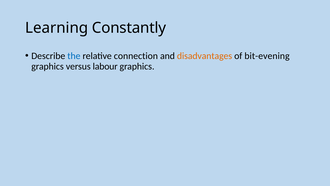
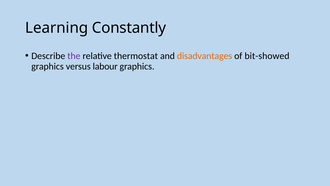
the colour: blue -> purple
connection: connection -> thermostat
bit-evening: bit-evening -> bit-showed
